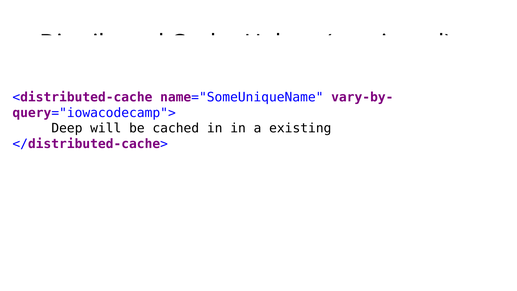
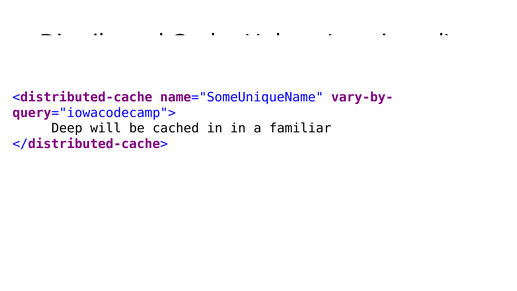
existing: existing -> familiar
